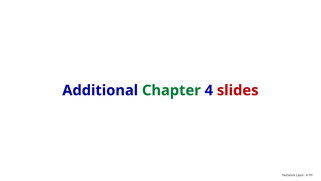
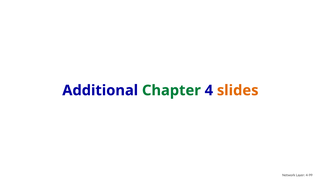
slides colour: red -> orange
